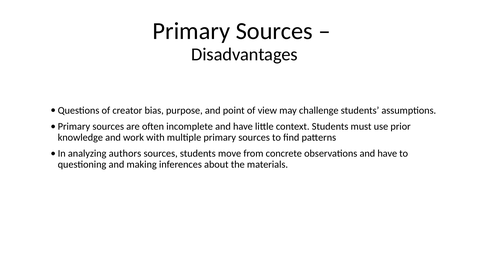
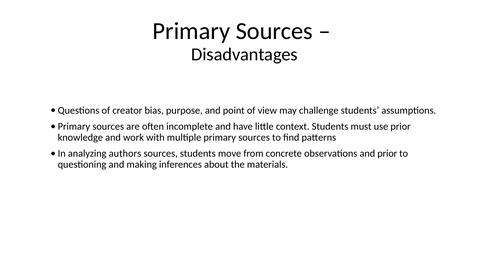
observations and have: have -> prior
